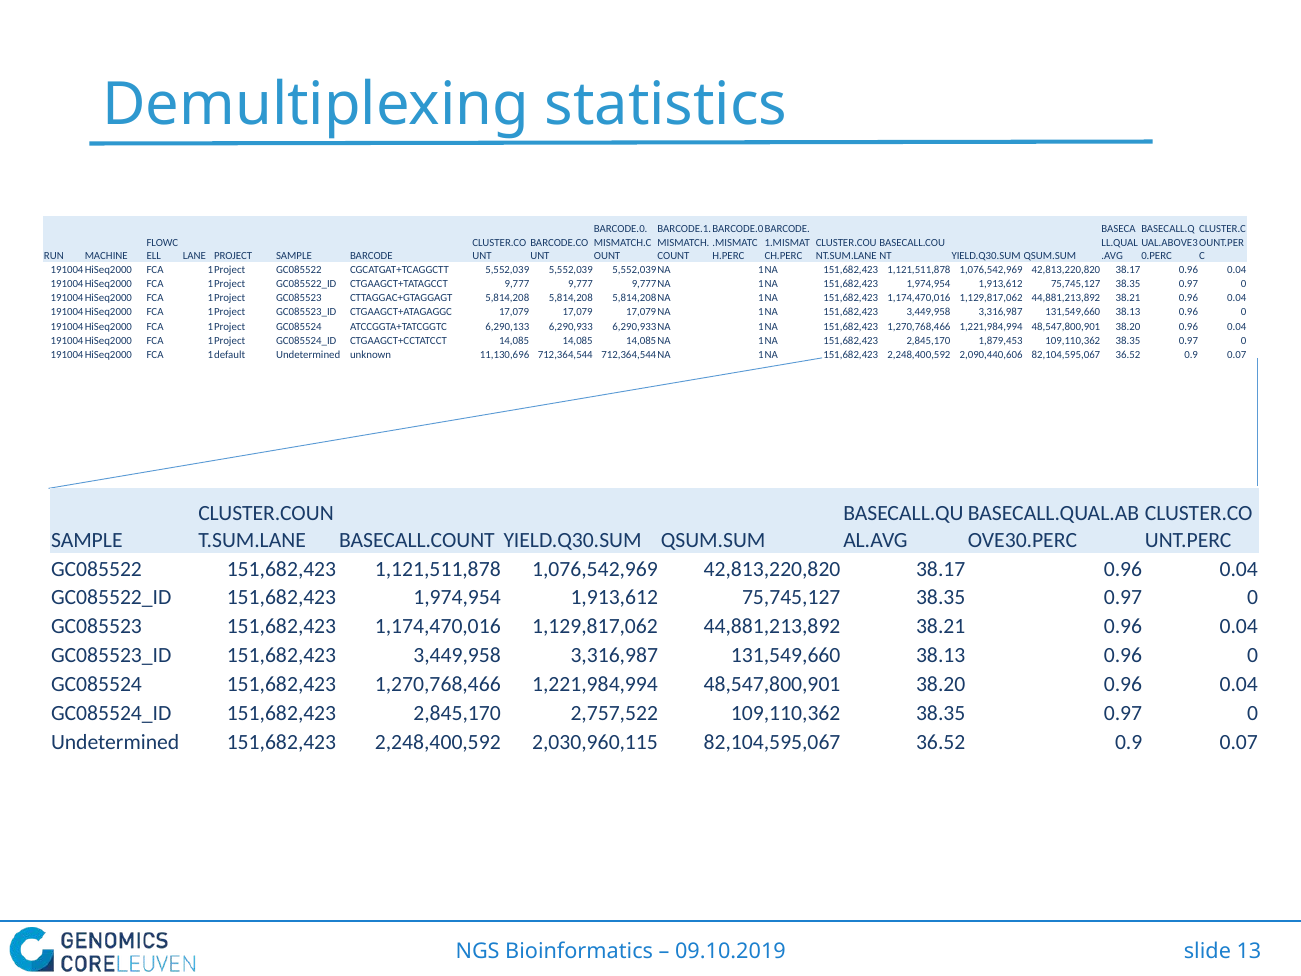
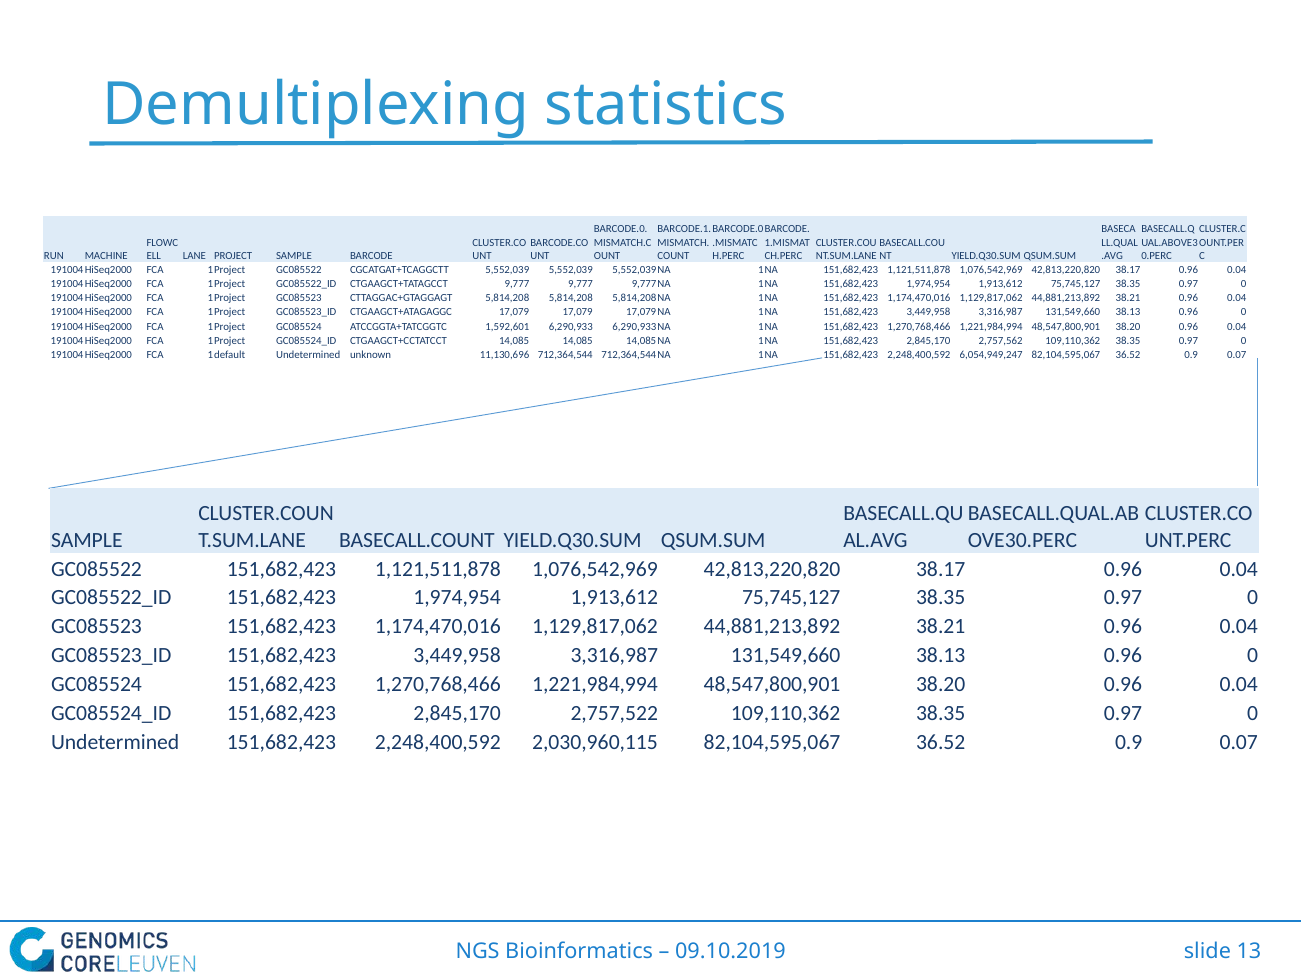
6,290,133: 6,290,133 -> 1,592,601
1,879,453: 1,879,453 -> 2,757,562
2,090,440,606: 2,090,440,606 -> 6,054,949,247
